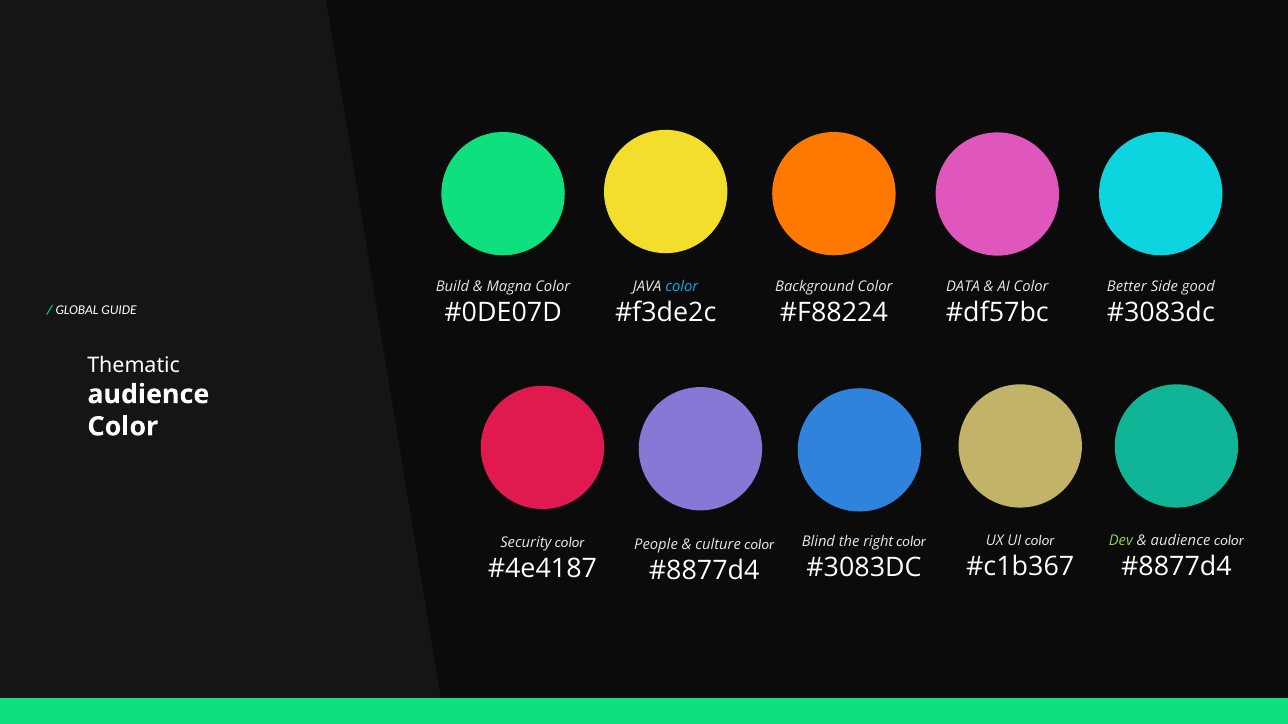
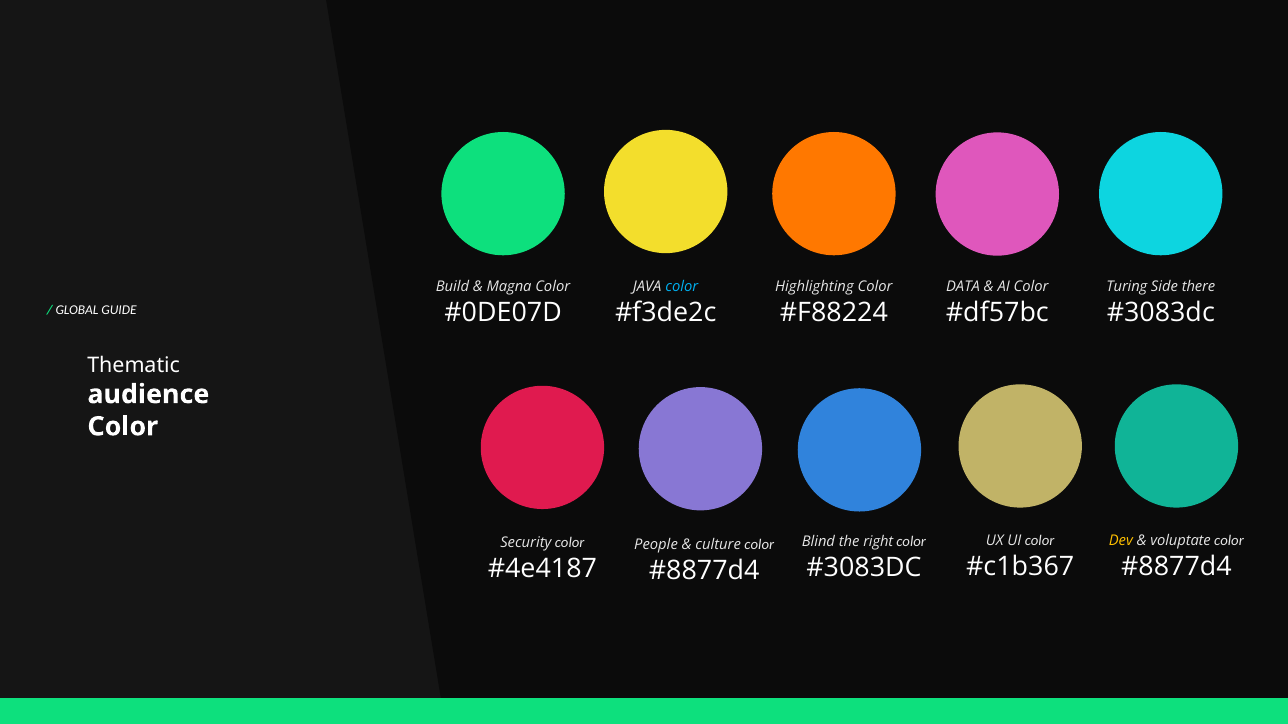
Background: Background -> Highlighting
Better: Better -> Turing
good: good -> there
Dev colour: light green -> yellow
audience at (1181, 541): audience -> voluptate
